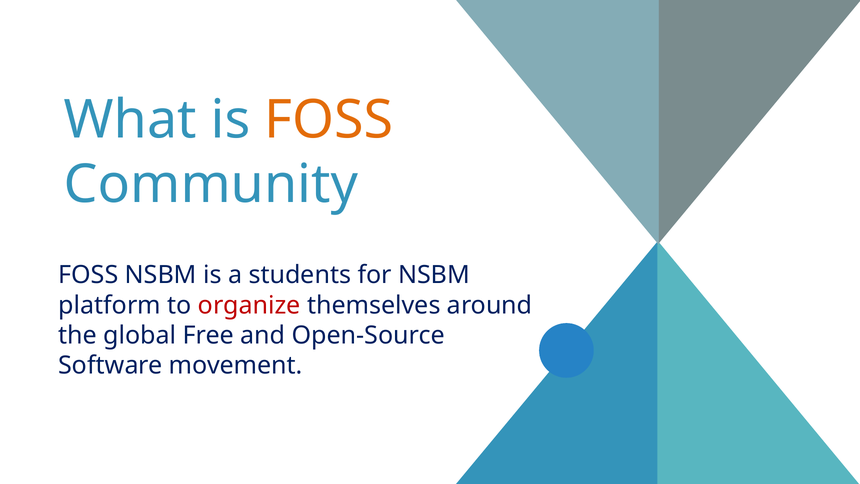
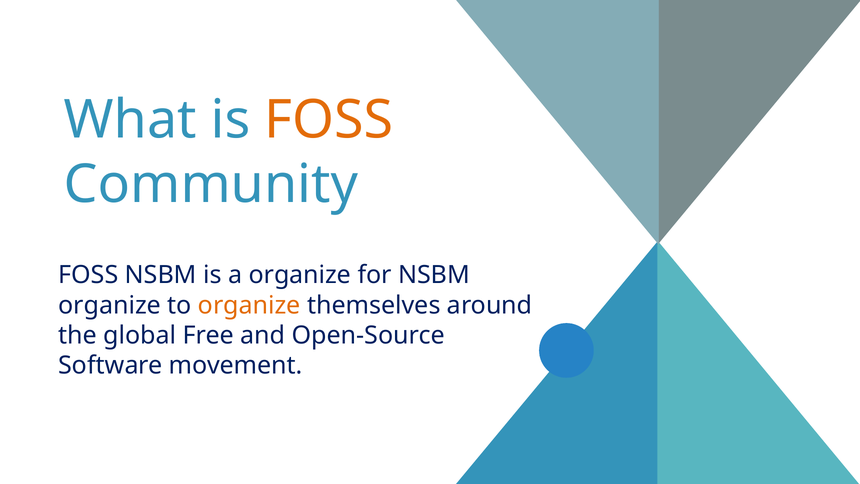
a students: students -> organize
platform at (110, 305): platform -> organize
organize at (249, 305) colour: red -> orange
